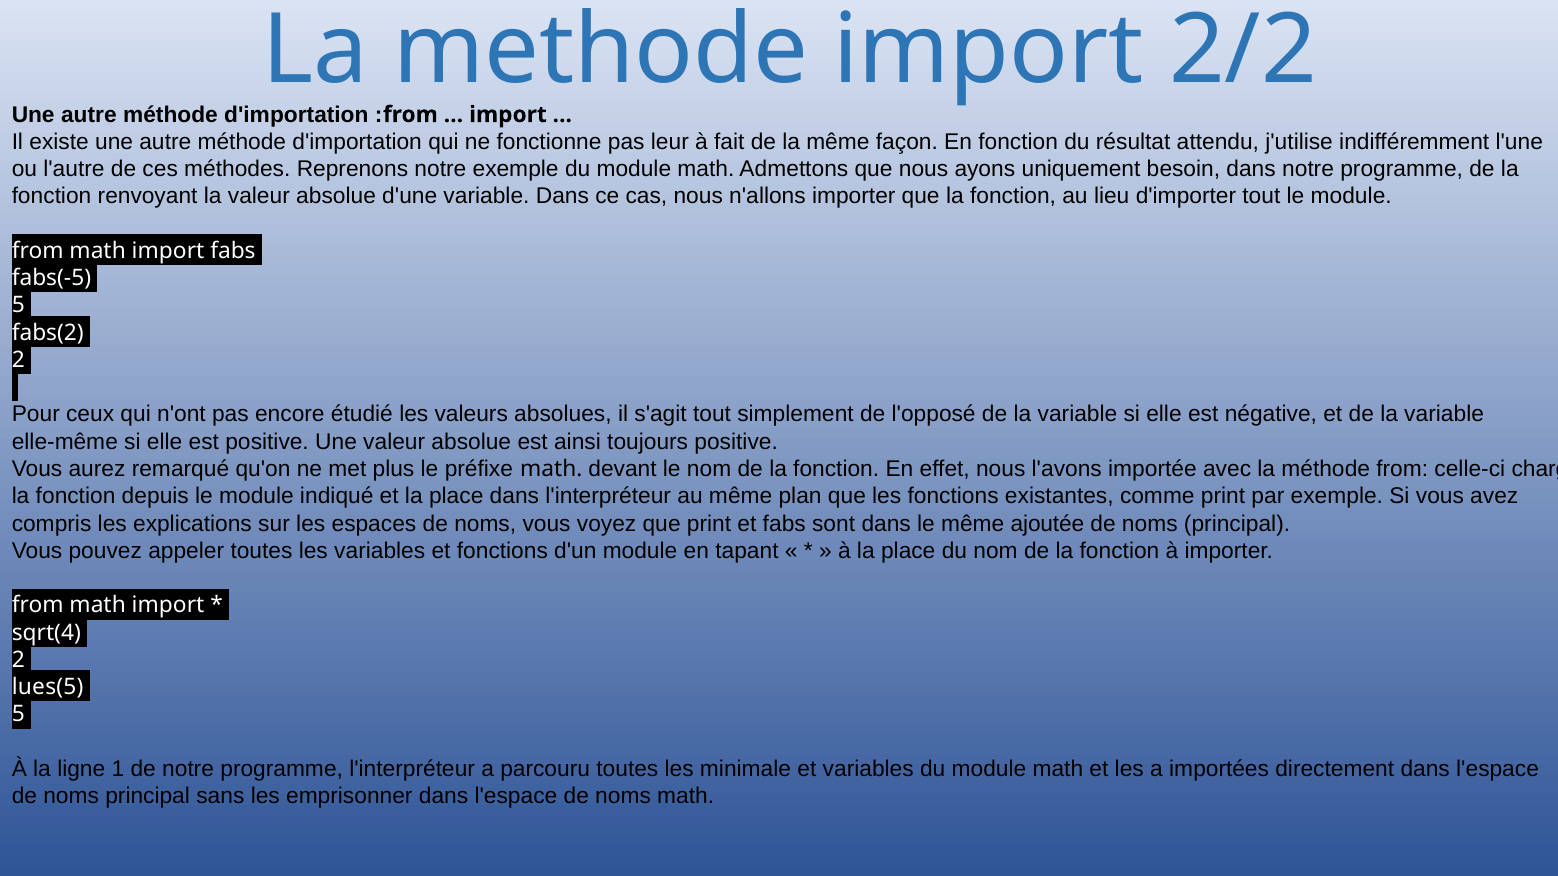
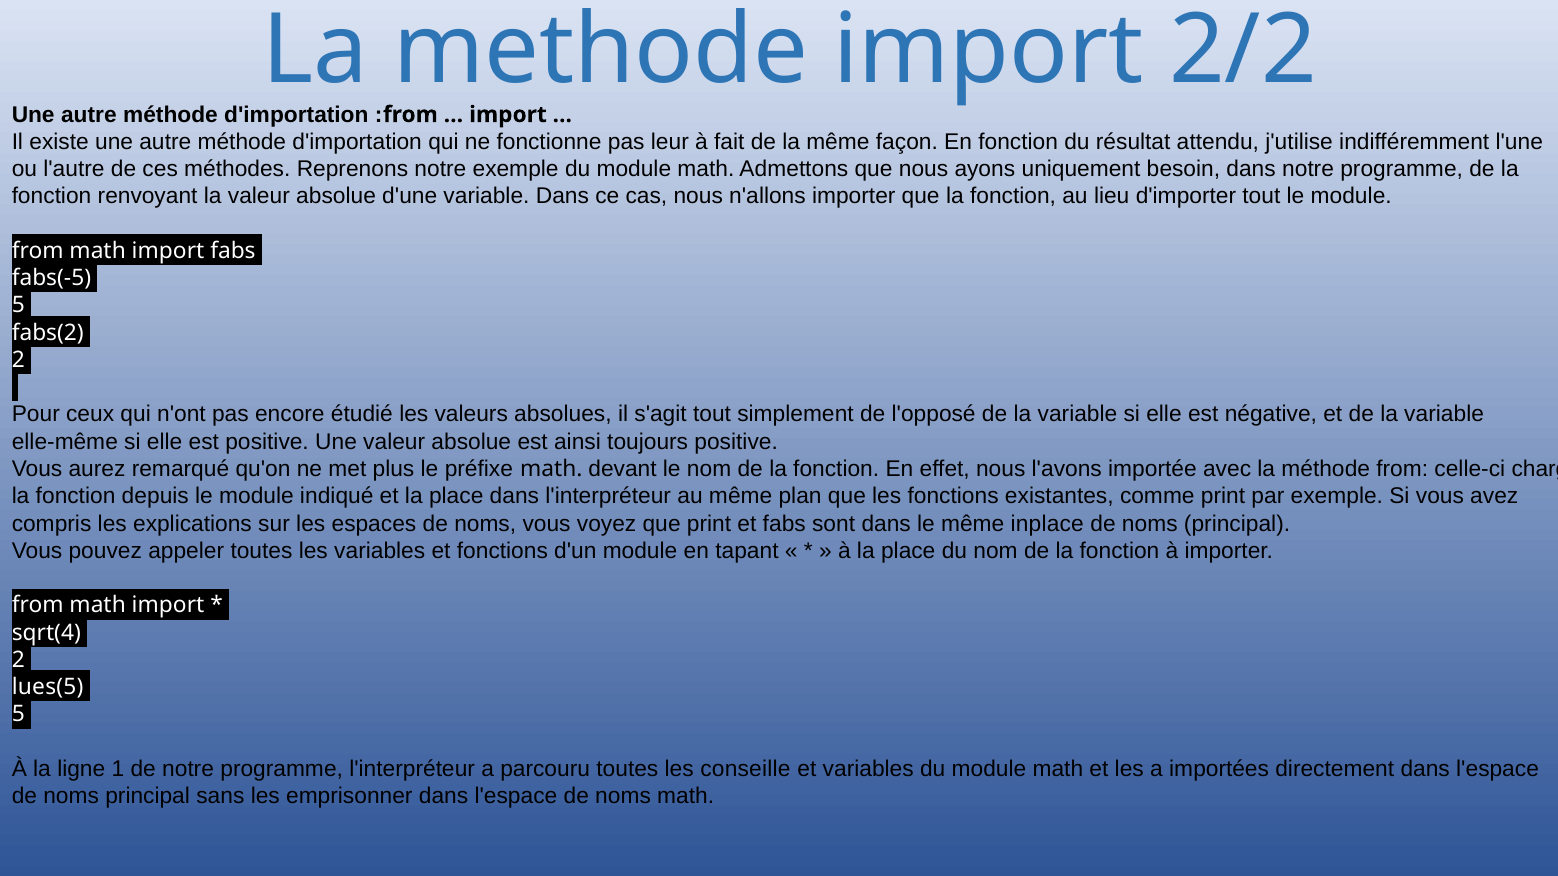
ajoutée: ajoutée -> inplace
minimale: minimale -> conseille
